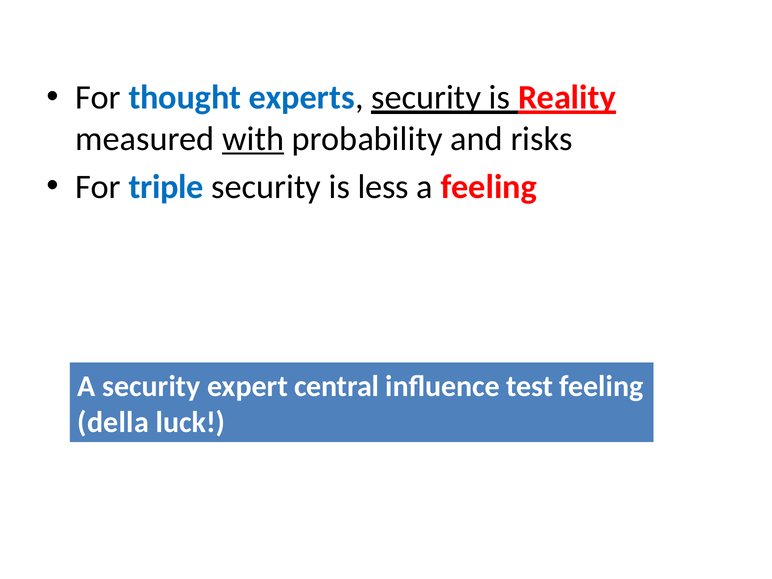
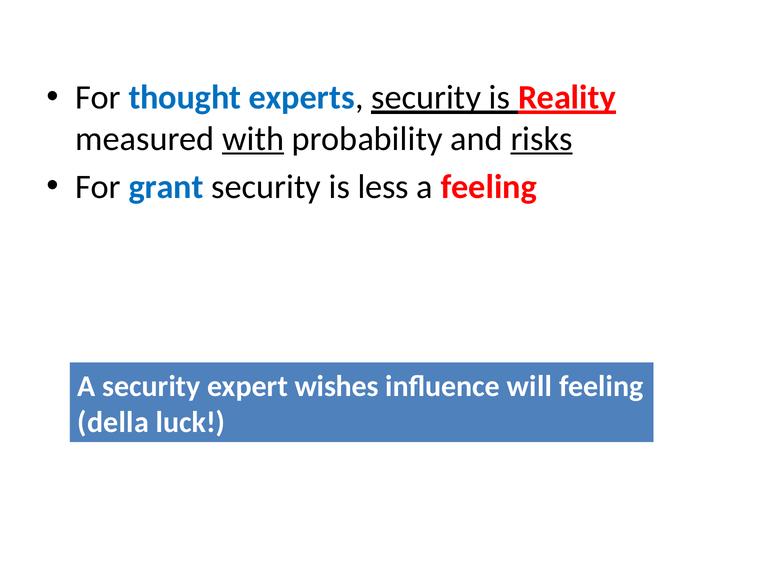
risks underline: none -> present
triple: triple -> grant
central: central -> wishes
test: test -> will
